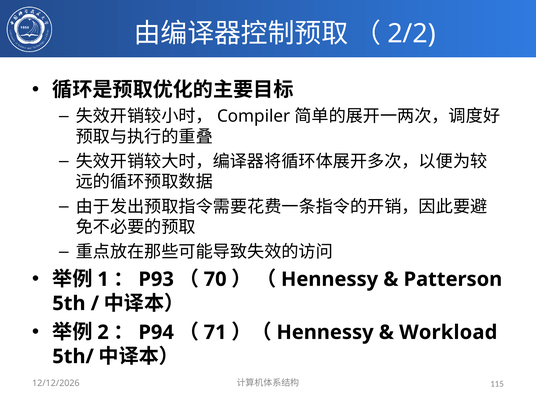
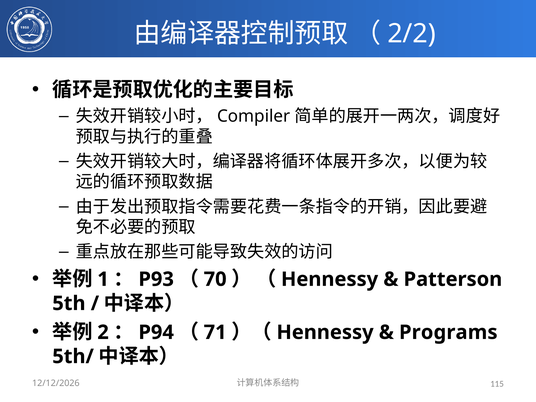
Workload: Workload -> Programs
